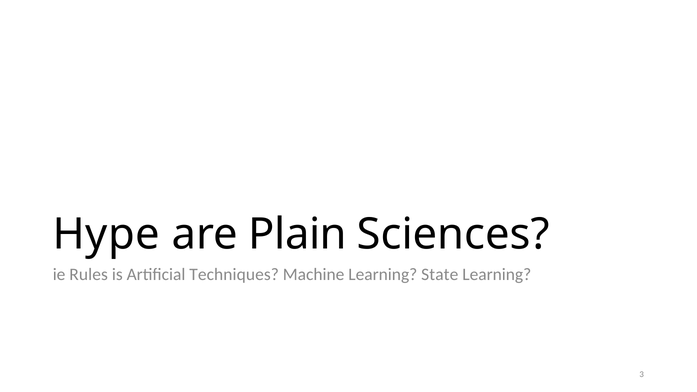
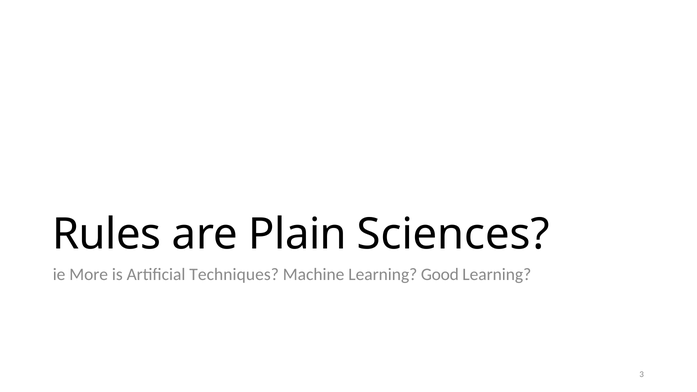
Hype: Hype -> Rules
Rules: Rules -> More
State: State -> Good
